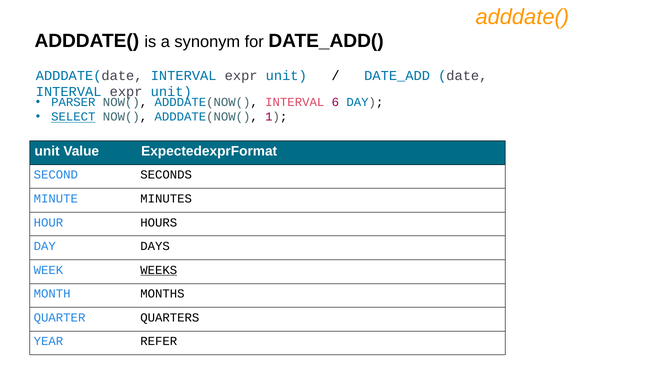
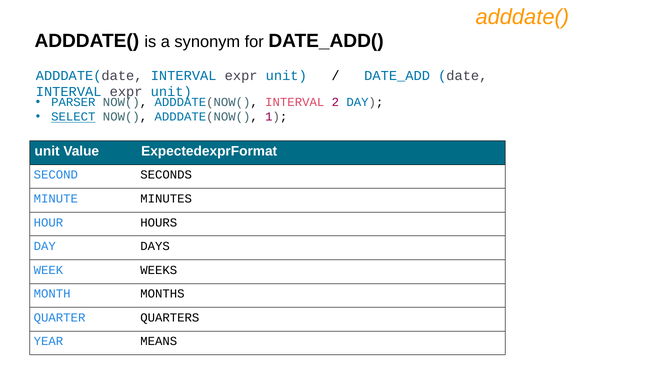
6: 6 -> 2
WEEKS underline: present -> none
REFER: REFER -> MEANS
